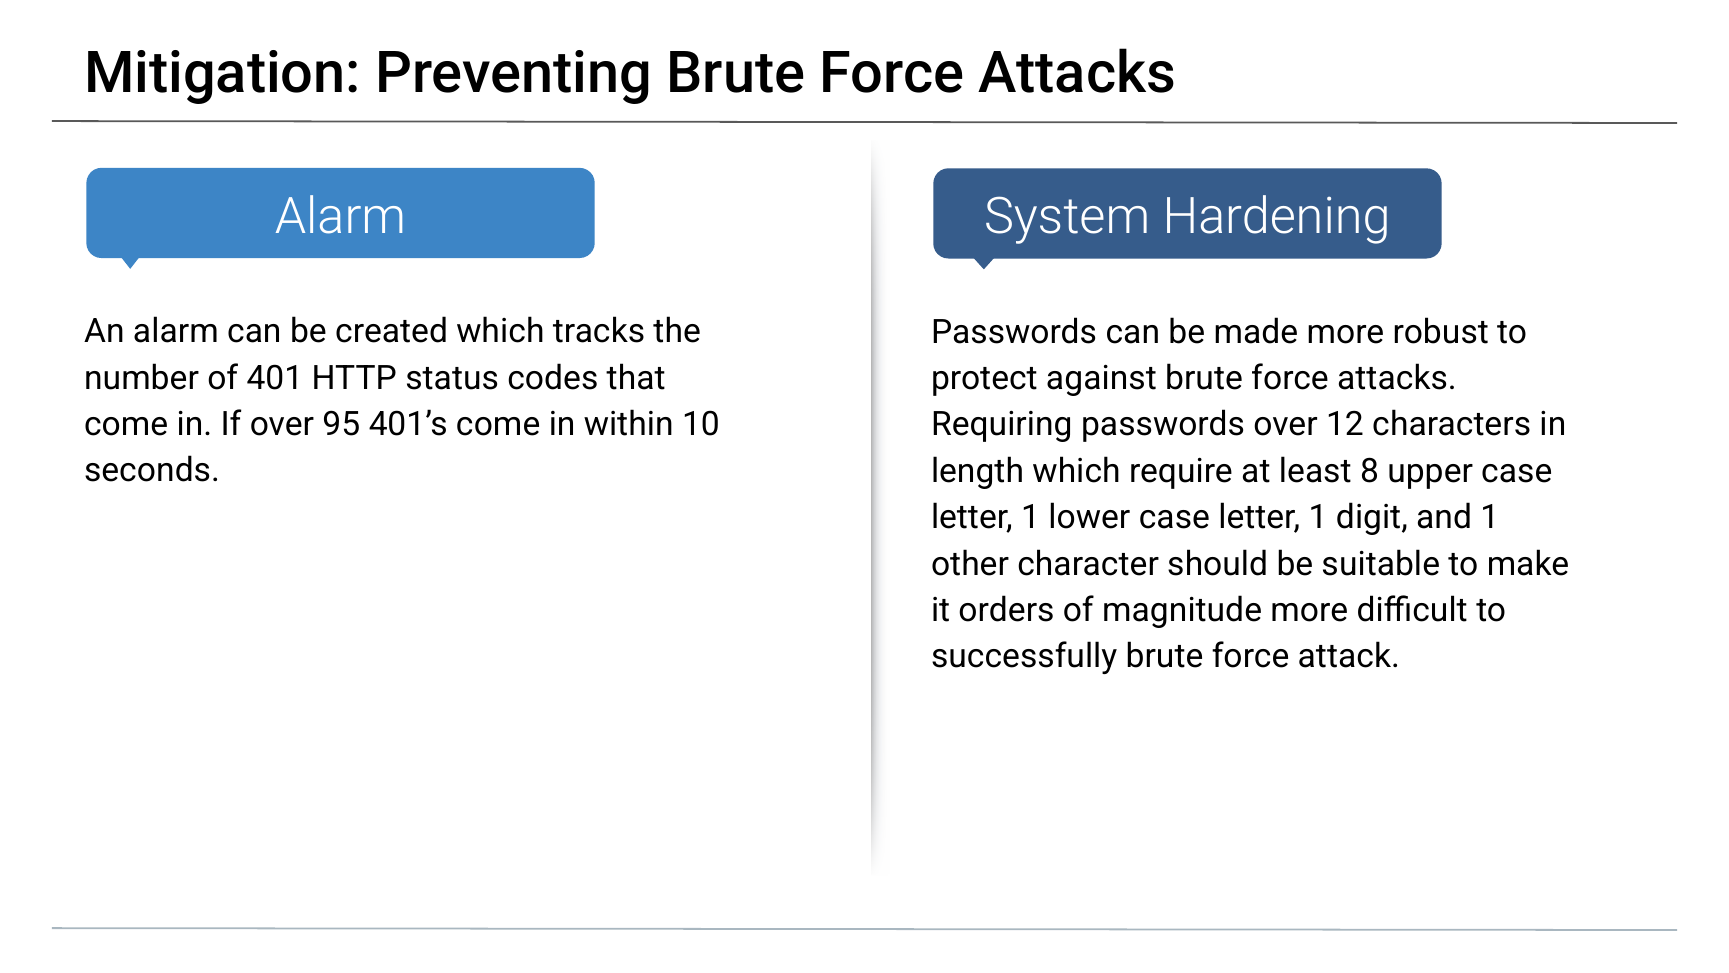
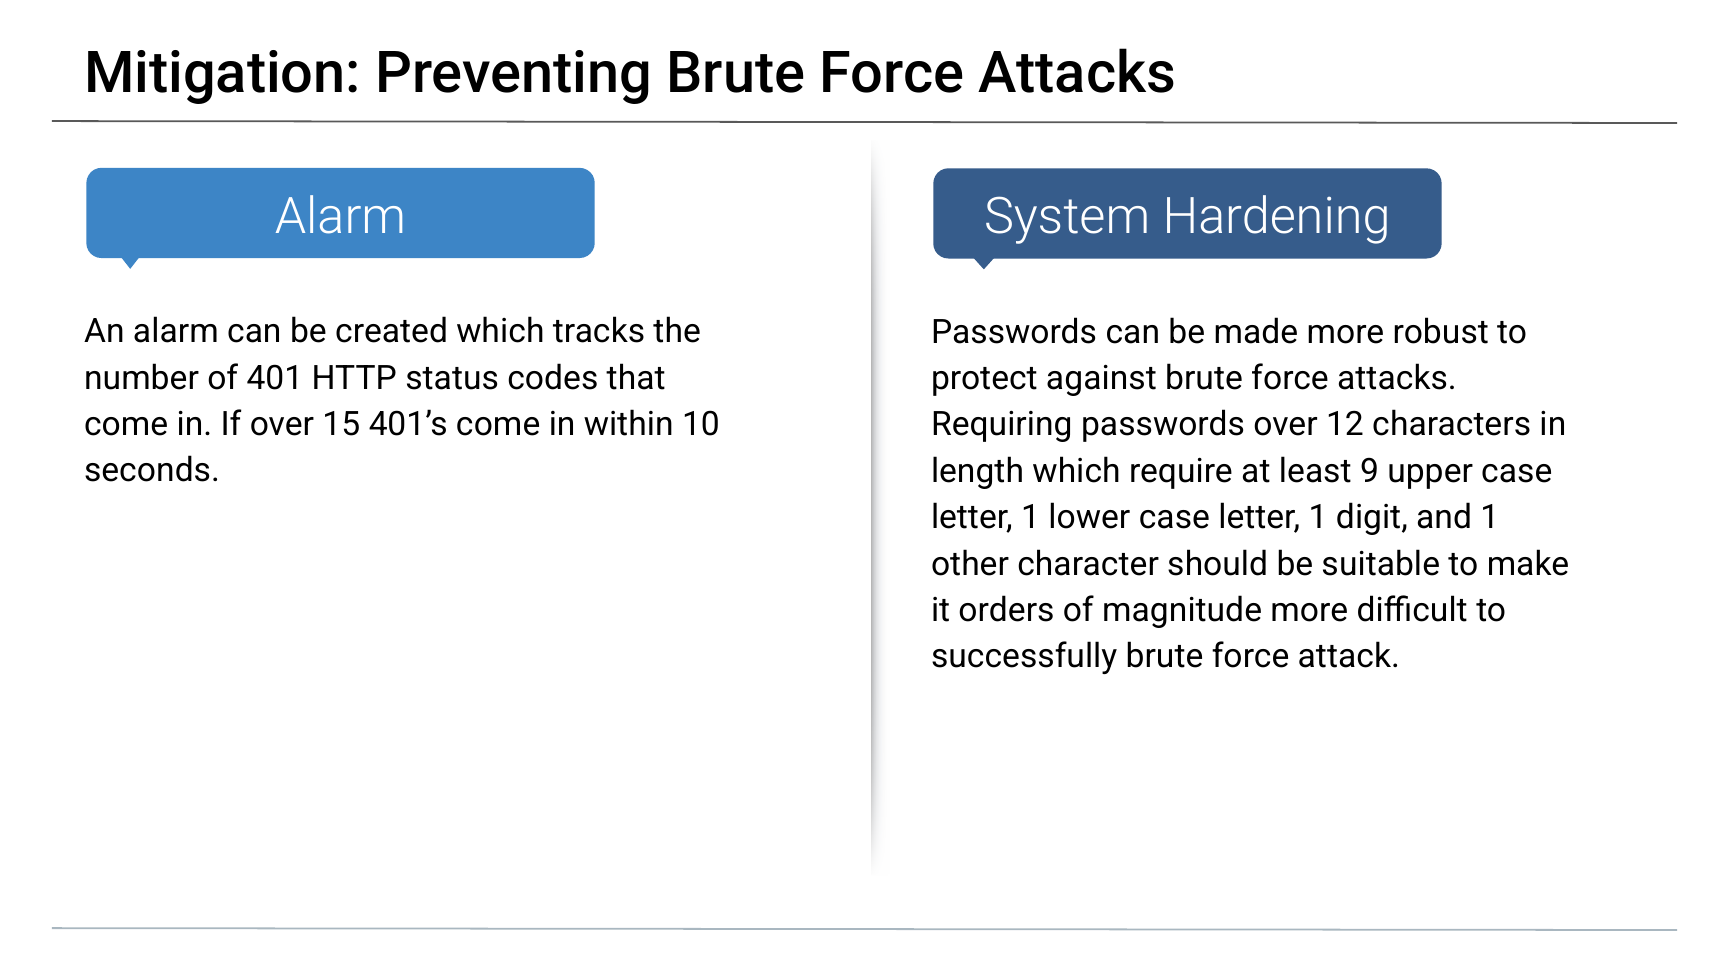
95: 95 -> 15
8: 8 -> 9
